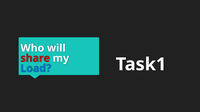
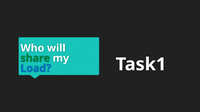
share colour: red -> green
